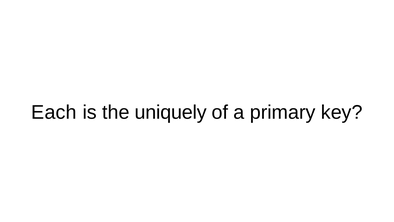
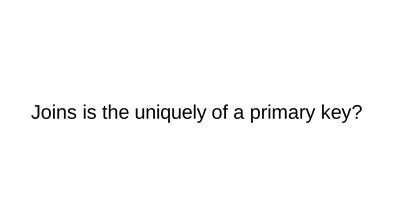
Each: Each -> Joins
